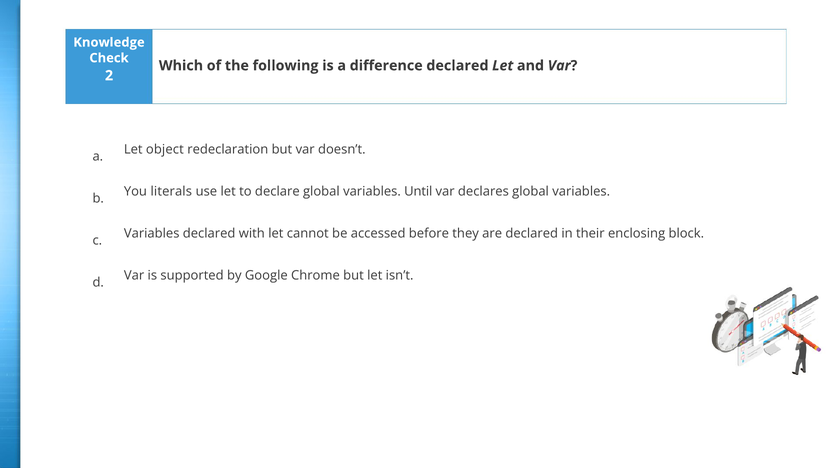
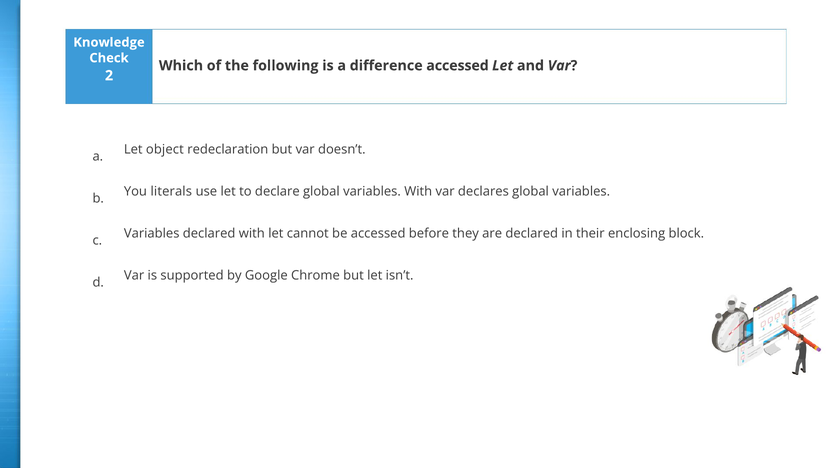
difference declared: declared -> accessed
variables Until: Until -> With
